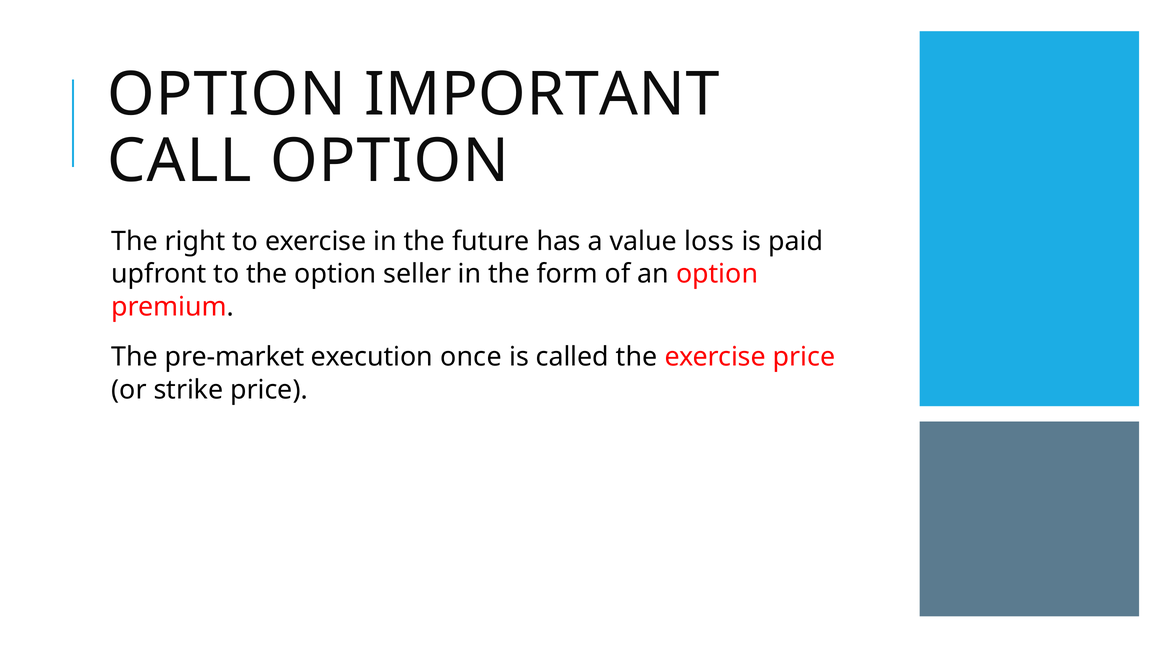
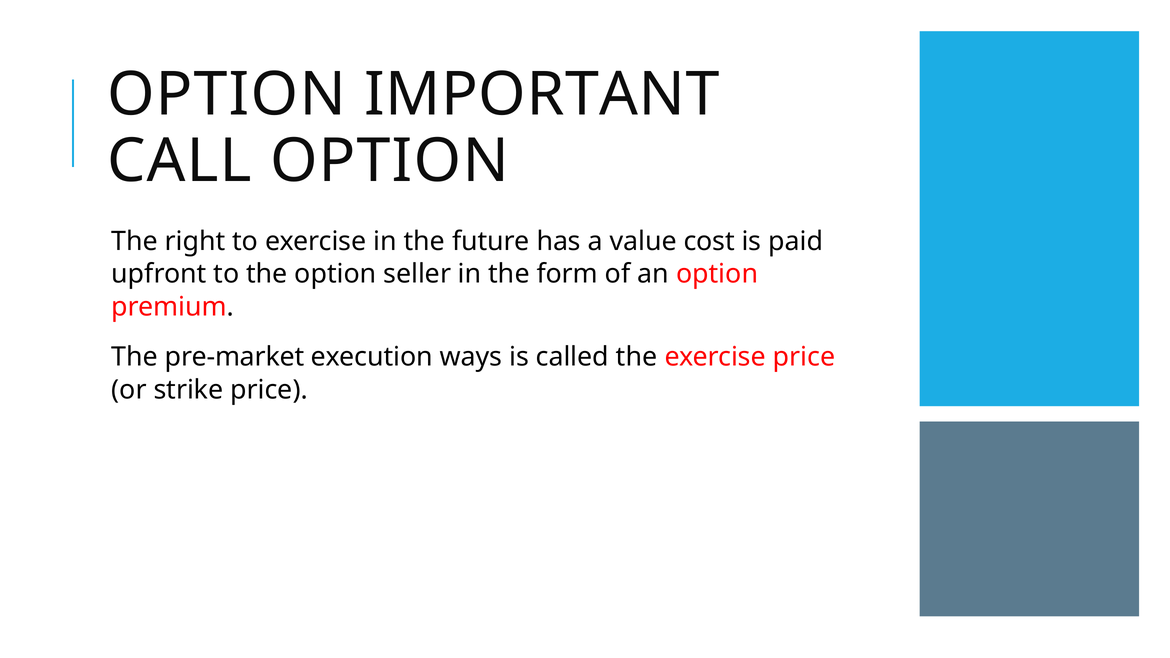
loss: loss -> cost
once: once -> ways
